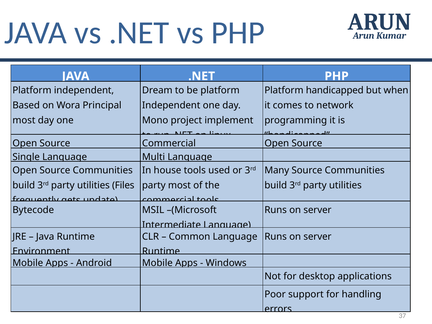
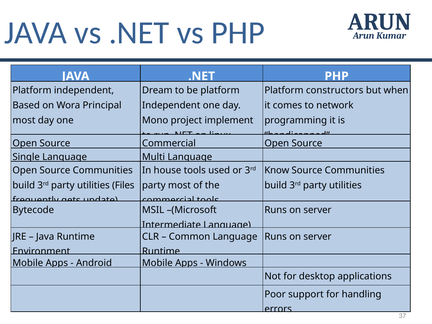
Platform handicapped: handicapped -> constructors
Many: Many -> Know
